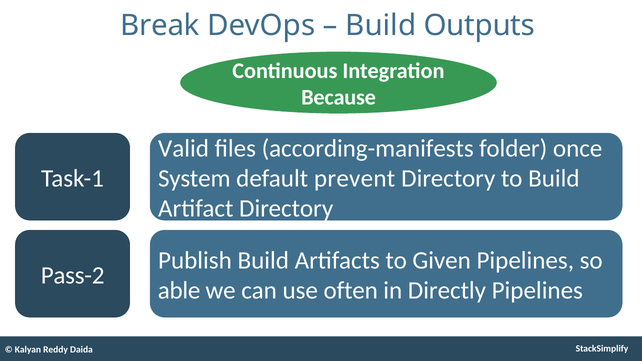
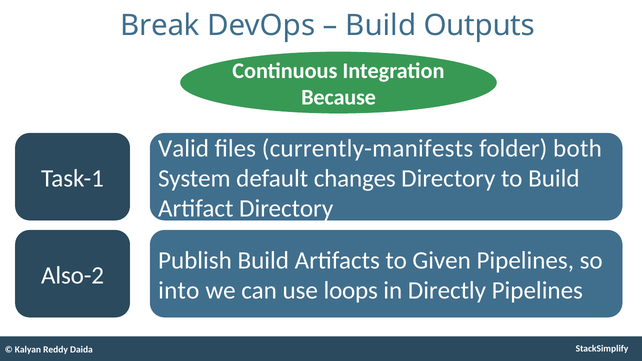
according-manifests: according-manifests -> currently-manifests
once: once -> both
prevent: prevent -> changes
Pass-2: Pass-2 -> Also-2
able: able -> into
often: often -> loops
